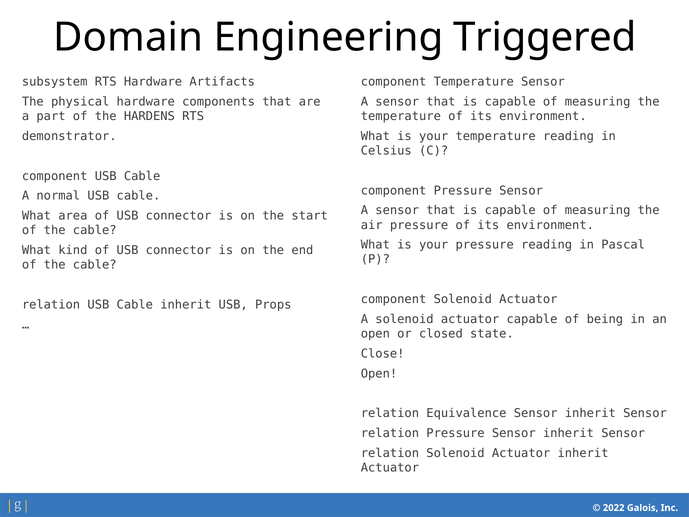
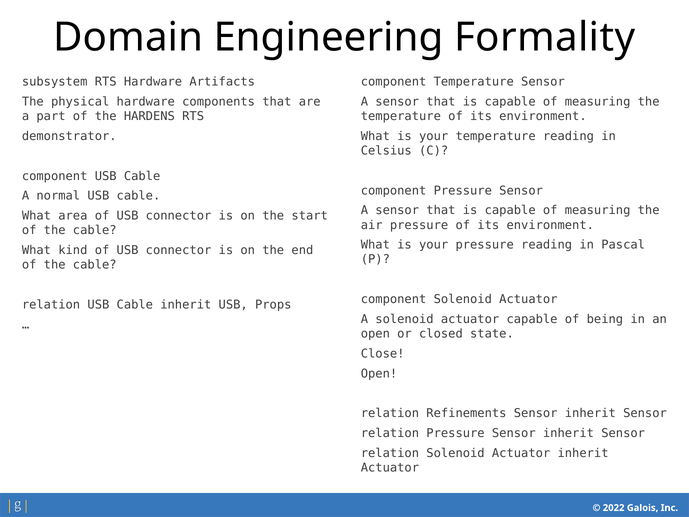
Triggered: Triggered -> Formality
Equivalence: Equivalence -> Refinements
